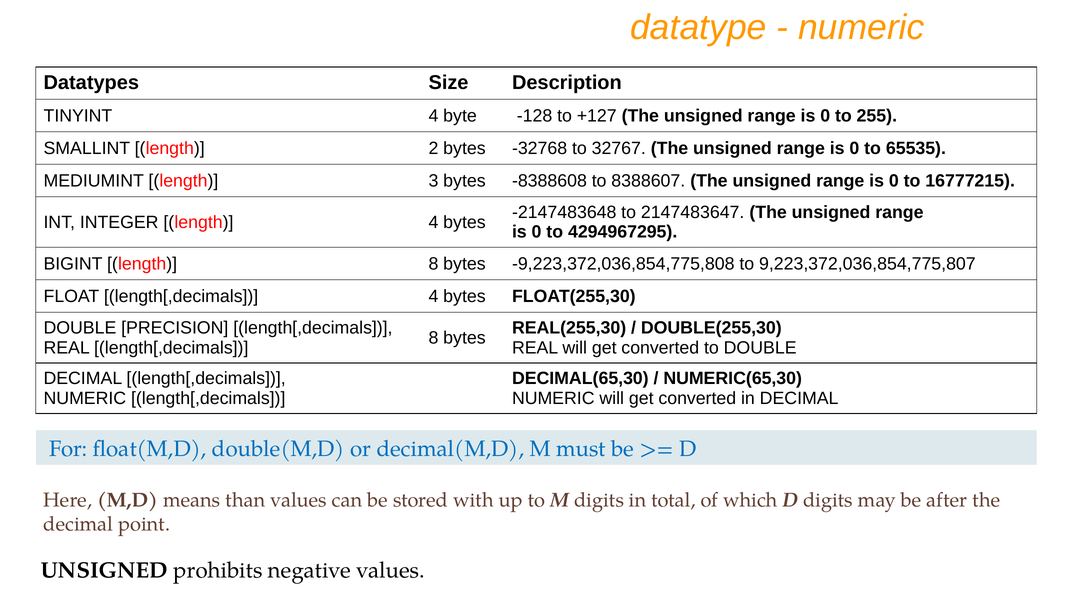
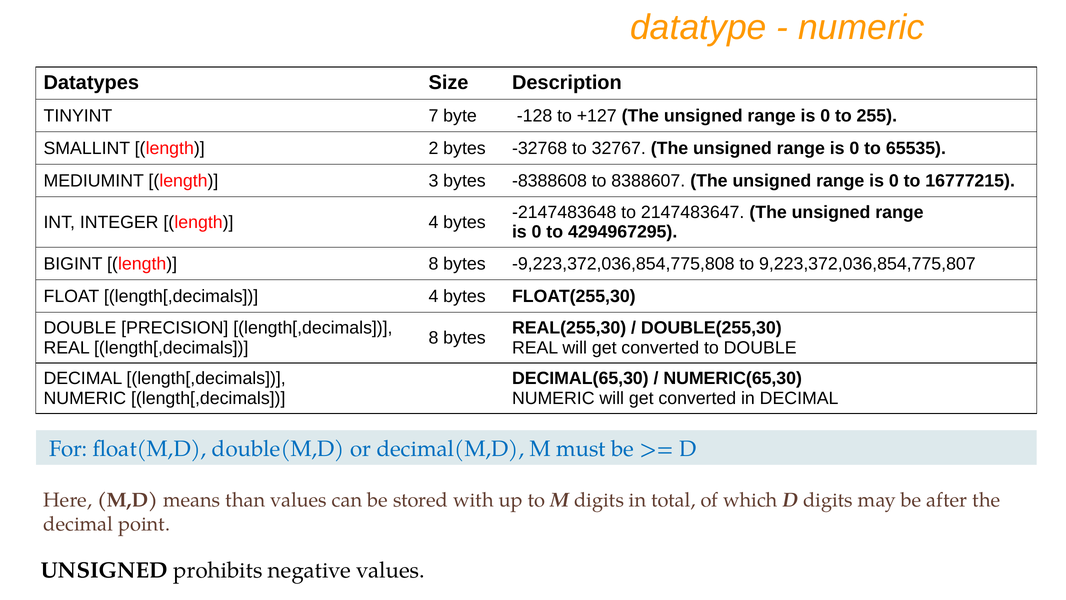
TINYINT 4: 4 -> 7
